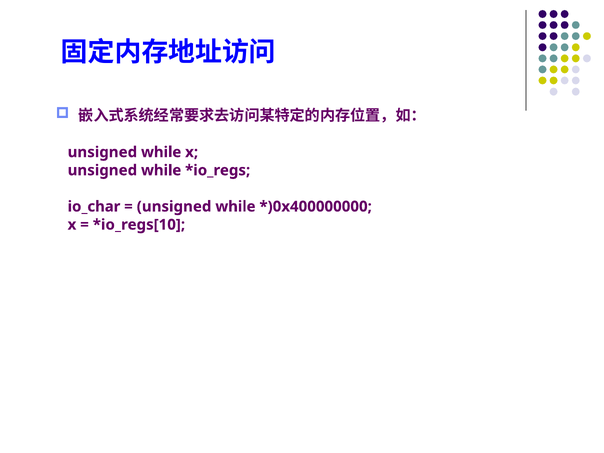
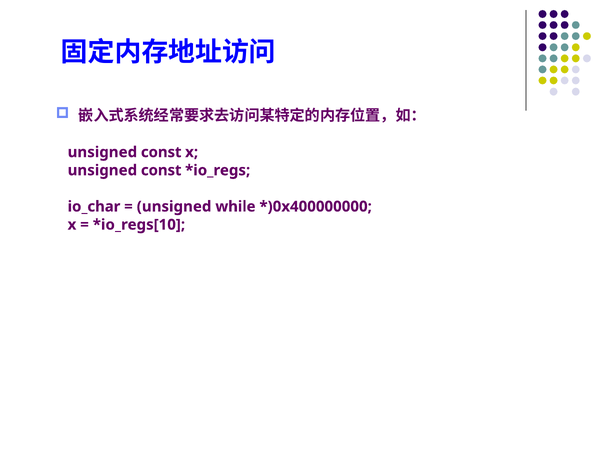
while at (161, 152): while -> const
while at (161, 170): while -> const
